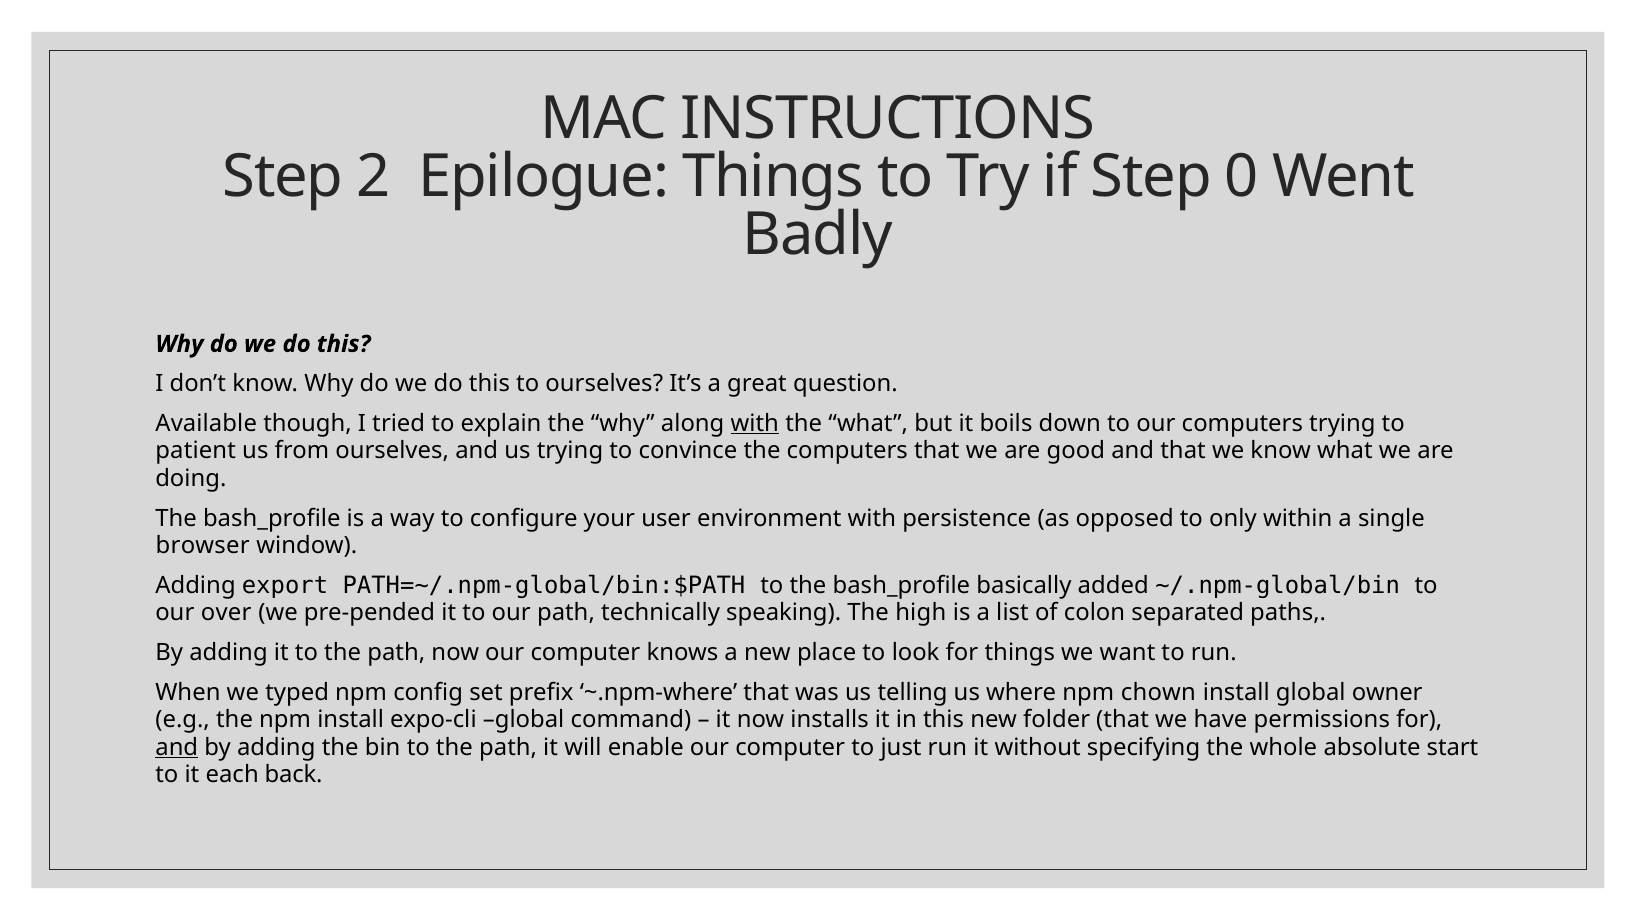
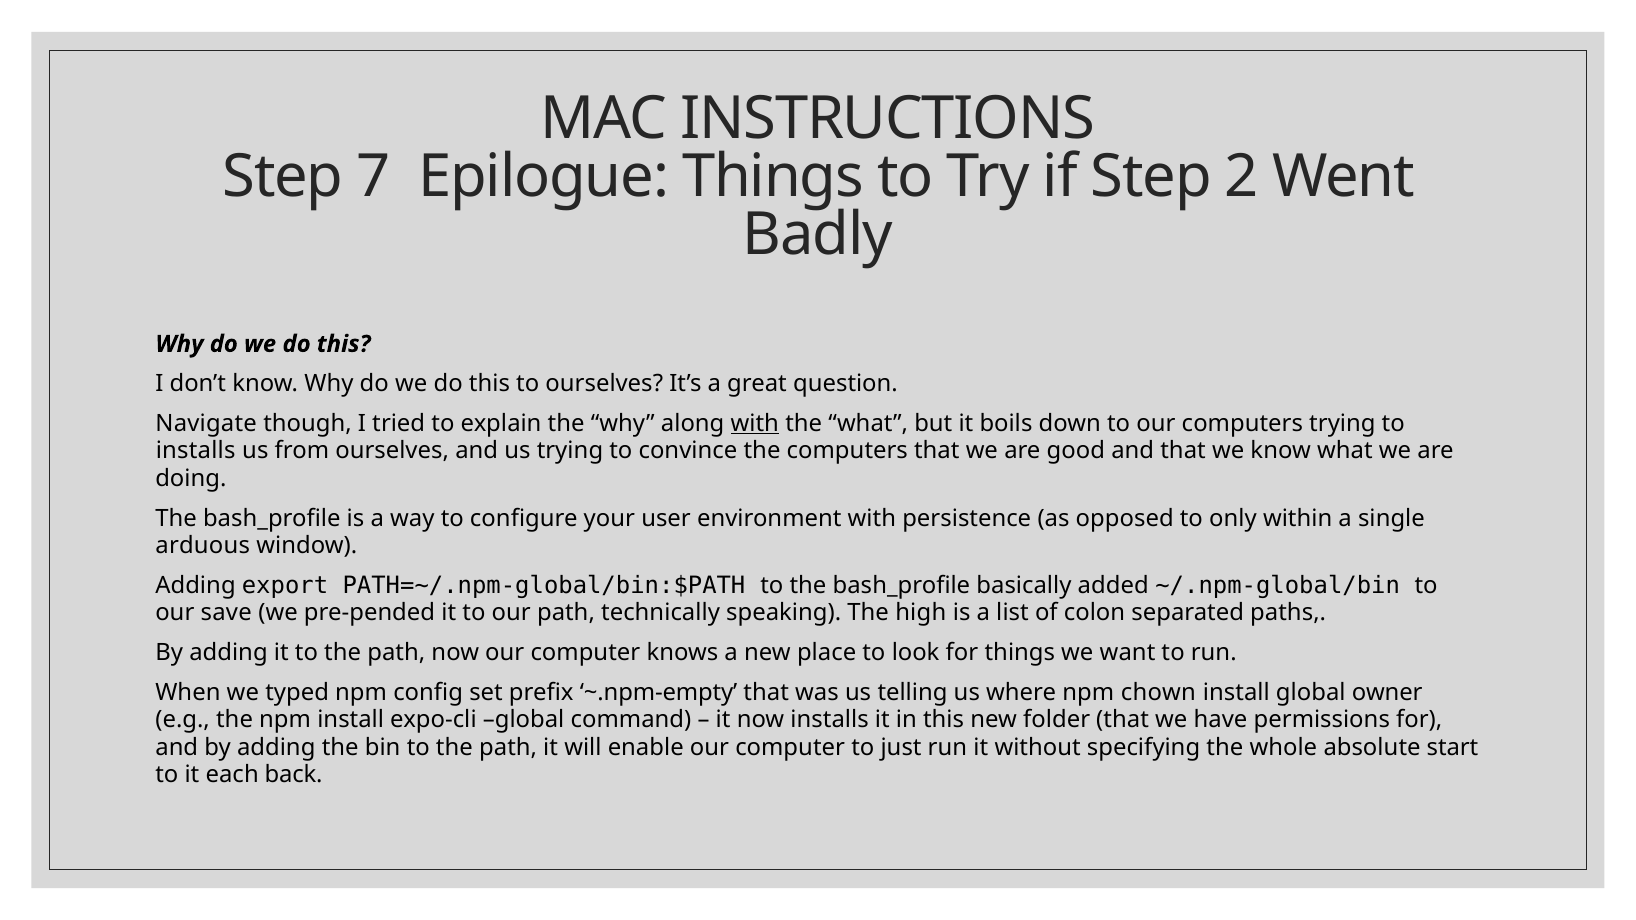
2: 2 -> 7
0: 0 -> 2
Available: Available -> Navigate
patient at (196, 451): patient -> installs
browser: browser -> arduous
over: over -> save
~.npm-where: ~.npm-where -> ~.npm-empty
and at (177, 748) underline: present -> none
